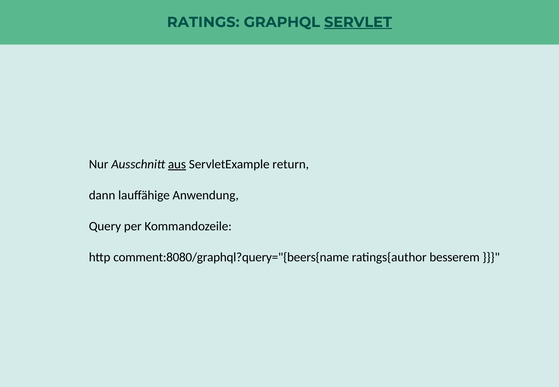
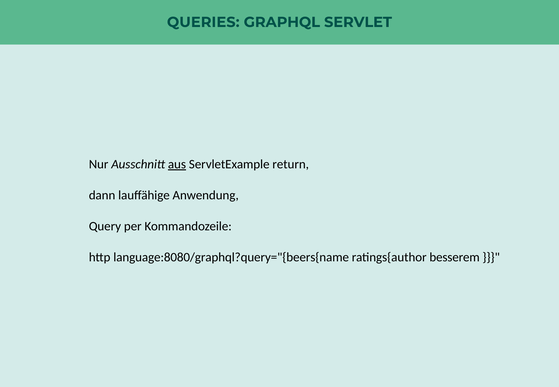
RATINGS: RATINGS -> QUERIES
SERVLET underline: present -> none
comment:8080/graphql?query="{beers{name: comment:8080/graphql?query="{beers{name -> language:8080/graphql?query="{beers{name
